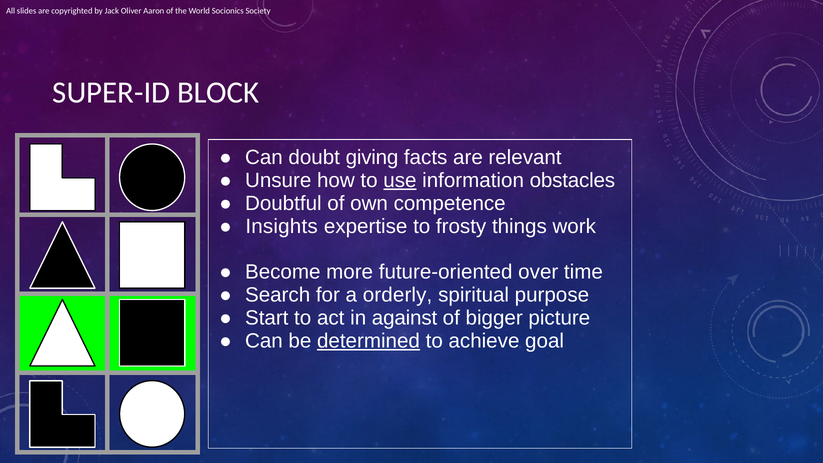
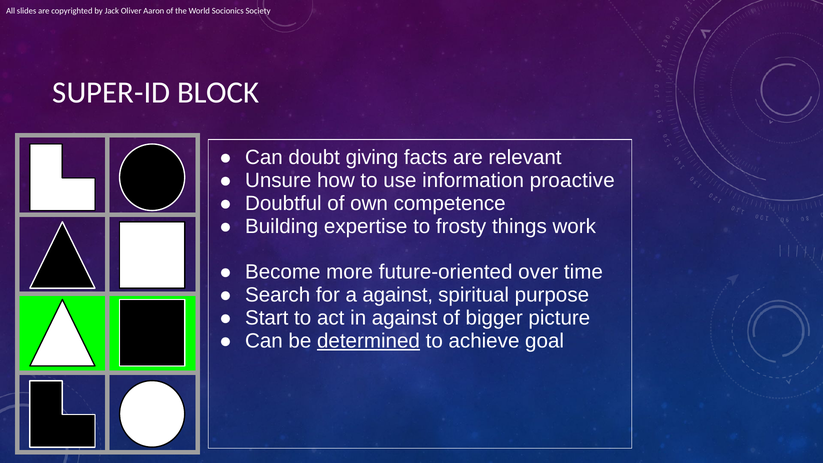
use underline: present -> none
obstacles: obstacles -> proactive
Insights: Insights -> Building
a orderly: orderly -> against
